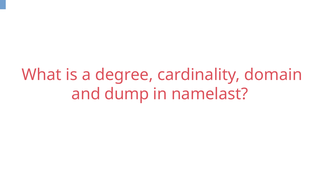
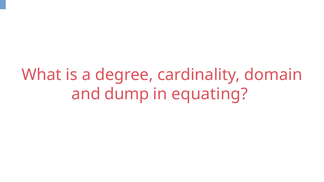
namelast: namelast -> equating
